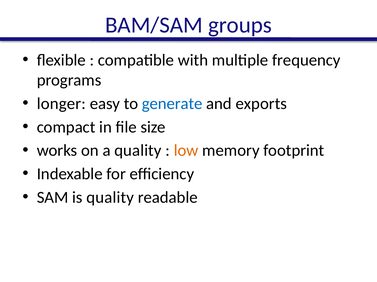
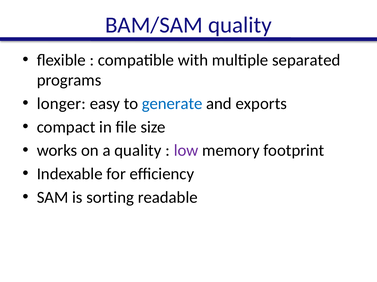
BAM/SAM groups: groups -> quality
frequency: frequency -> separated
low colour: orange -> purple
is quality: quality -> sorting
